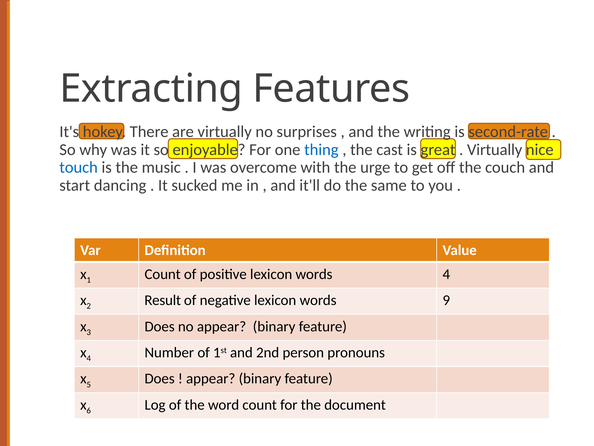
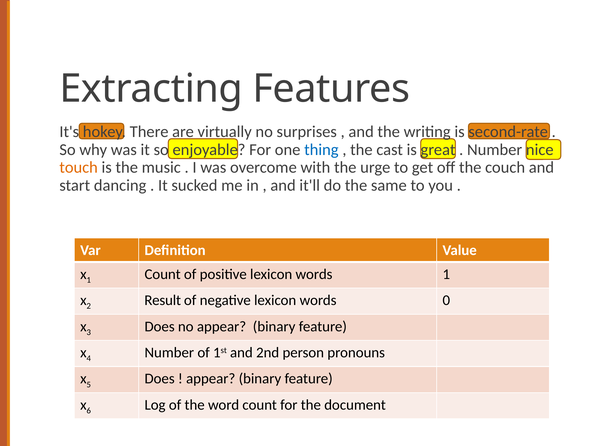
Virtually at (495, 150): Virtually -> Number
touch colour: blue -> orange
words 4: 4 -> 1
9: 9 -> 0
